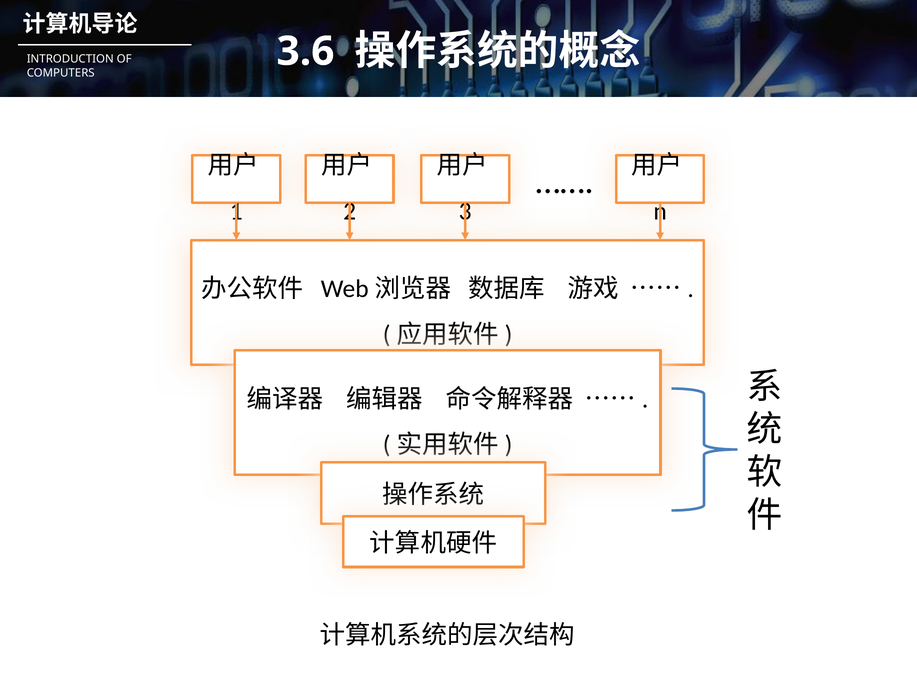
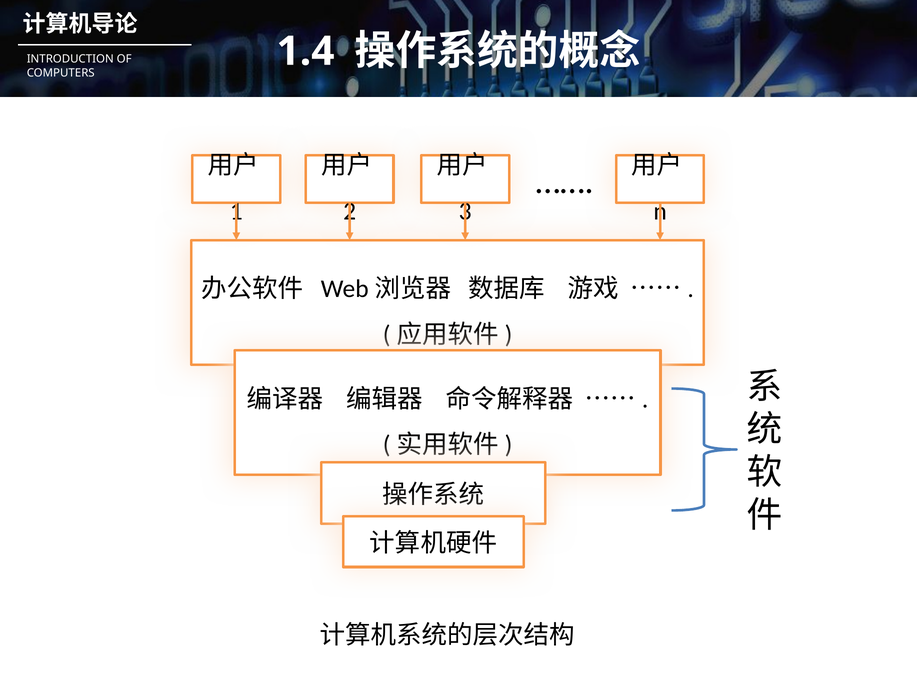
3.6: 3.6 -> 1.4
